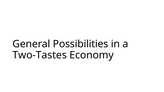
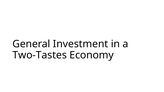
Possibilities: Possibilities -> Investment
